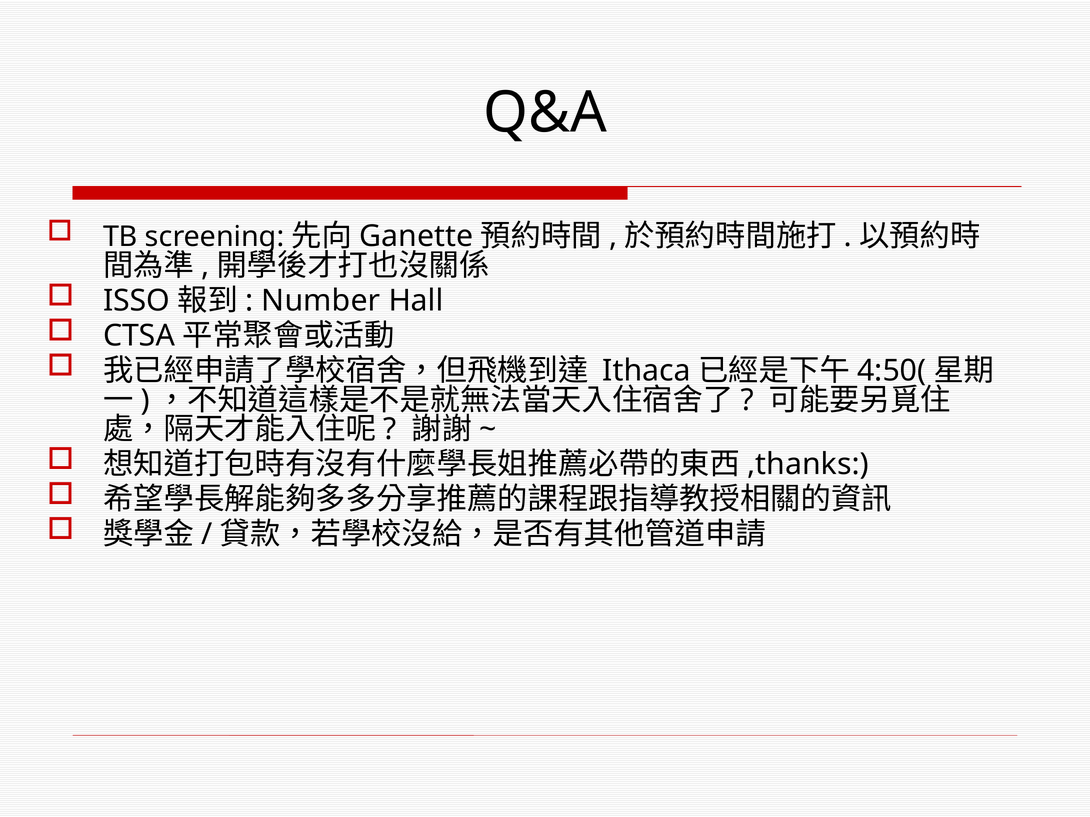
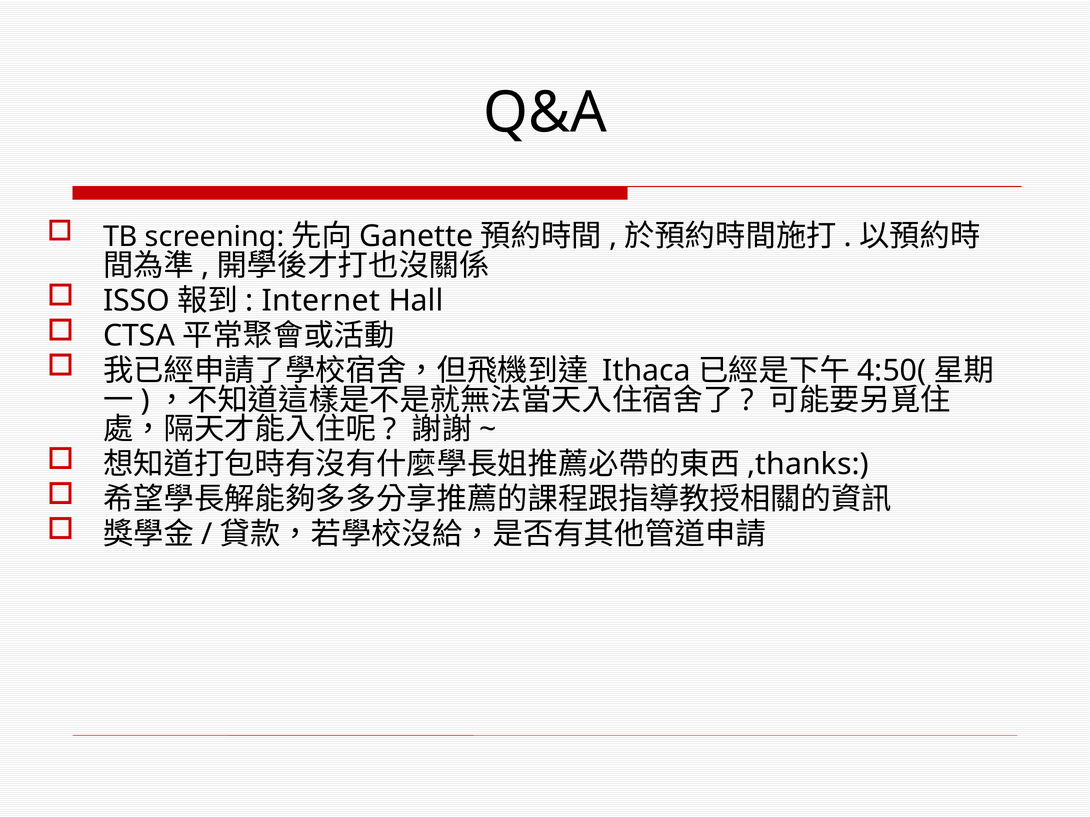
Number: Number -> Internet
